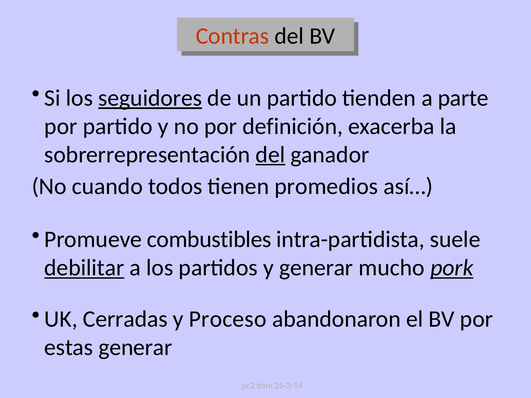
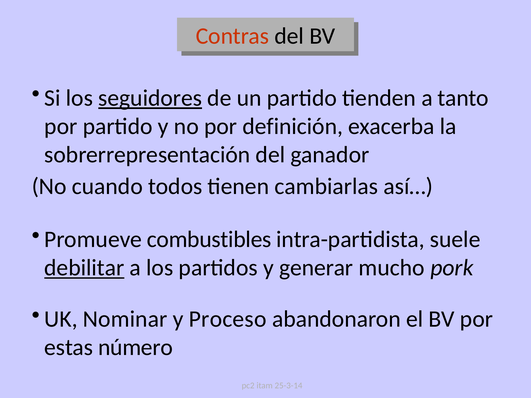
parte: parte -> tanto
del at (270, 155) underline: present -> none
promedios: promedios -> cambiarlas
pork underline: present -> none
Cerradas: Cerradas -> Nominar
estas generar: generar -> número
